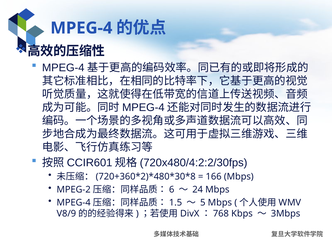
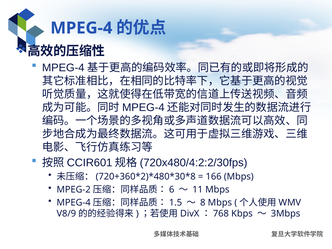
24: 24 -> 11
5: 5 -> 8
